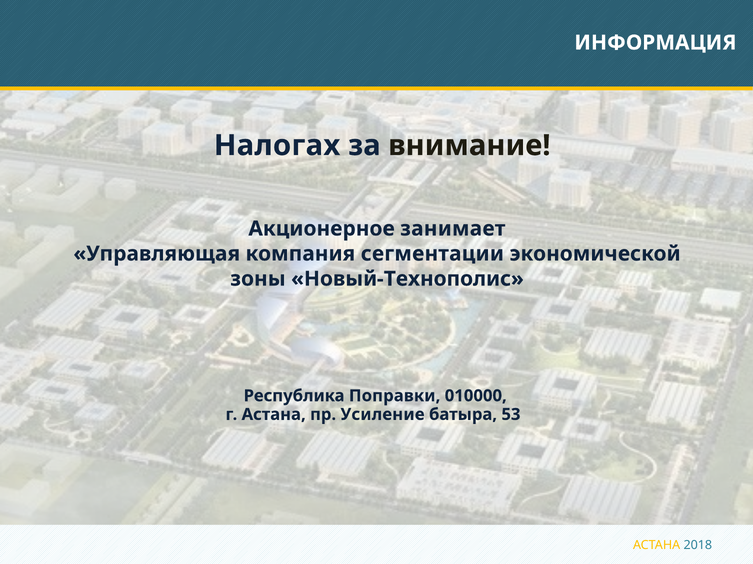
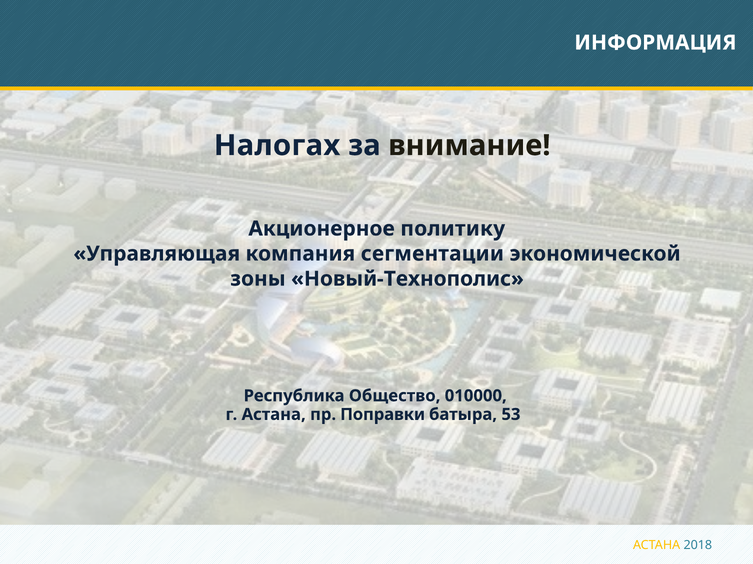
занимает: занимает -> политику
Поправки: Поправки -> Общество
Усиление: Усиление -> Поправки
